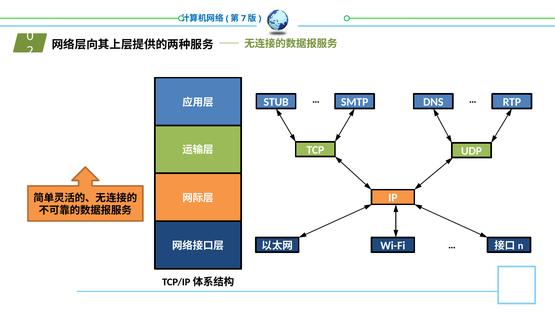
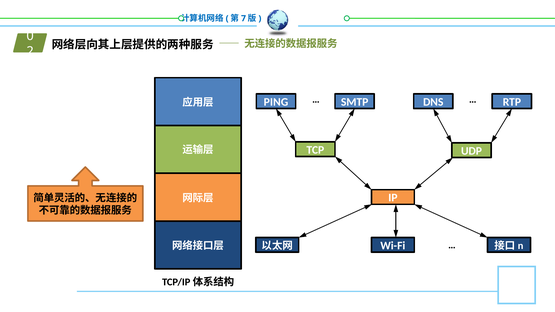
STUB: STUB -> PING
